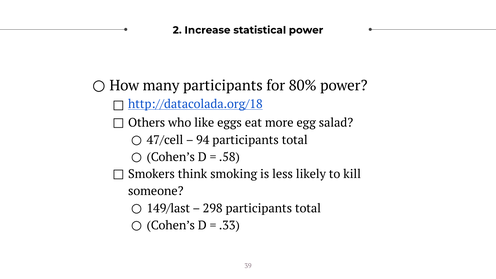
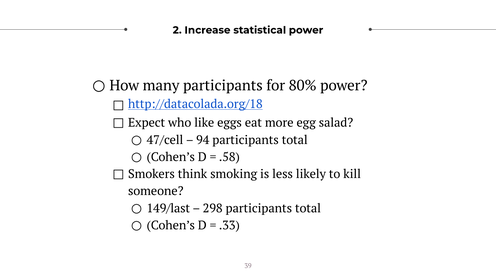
Others: Others -> Expect
